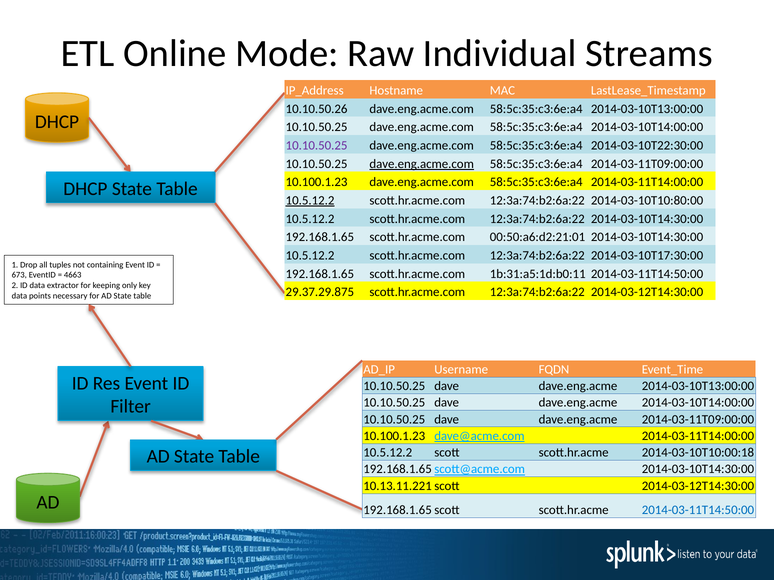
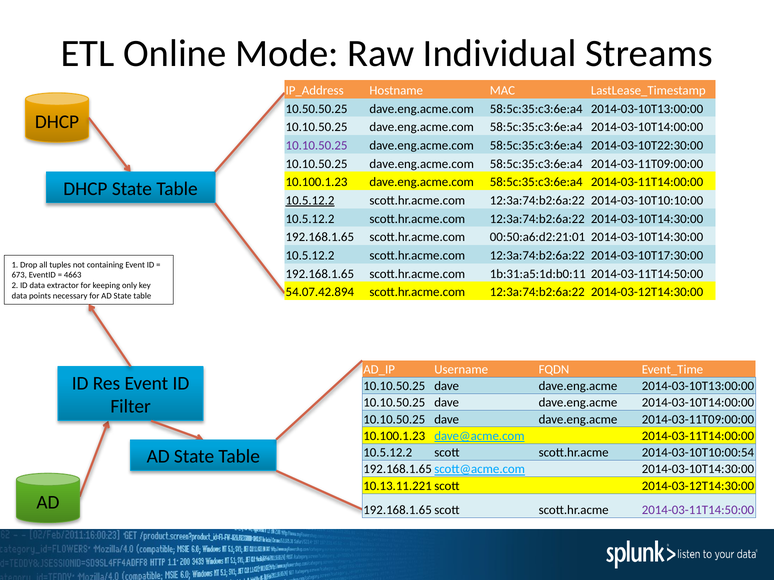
10.10.50.26: 10.10.50.26 -> 10.50.50.25
dave.eng.acme.com at (422, 164) underline: present -> none
2014-03-10T10:80:00: 2014-03-10T10:80:00 -> 2014-03-10T10:10:00
29.37.29.875: 29.37.29.875 -> 54.07.42.894
2014-03-10T10:00:18: 2014-03-10T10:00:18 -> 2014-03-10T10:00:54
2014-03-11T14:50:00 at (698, 511) colour: blue -> purple
